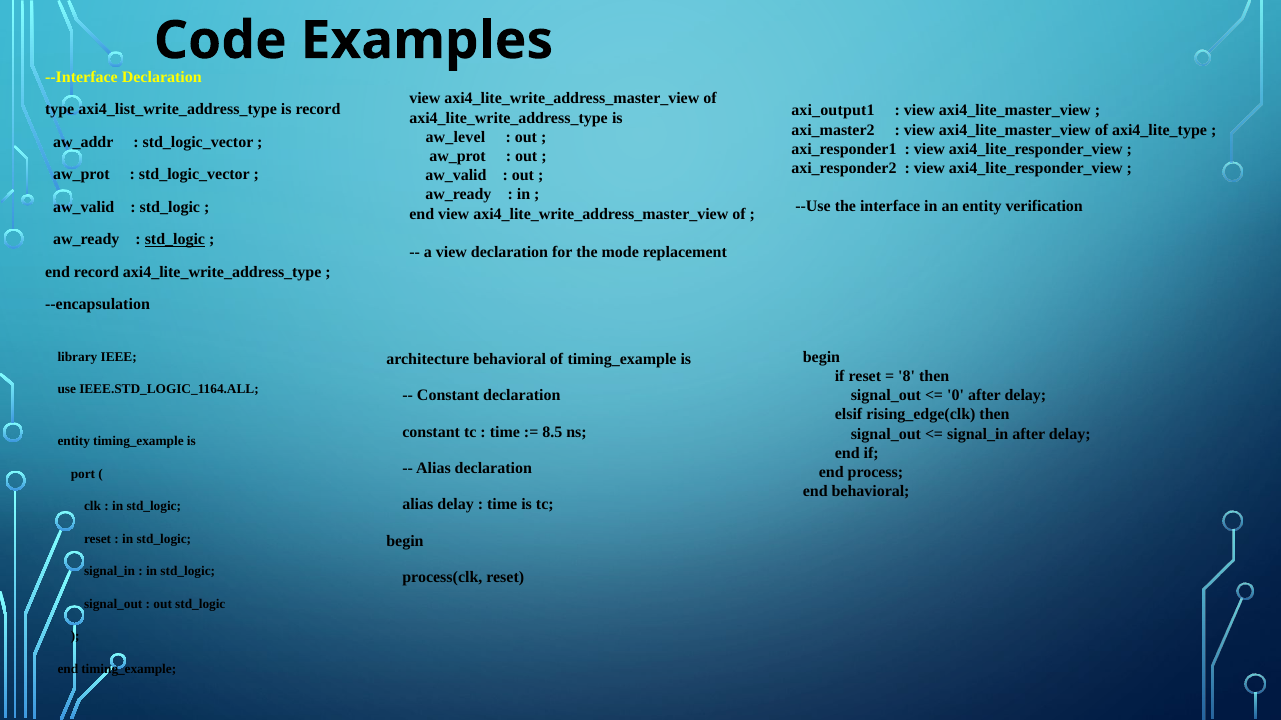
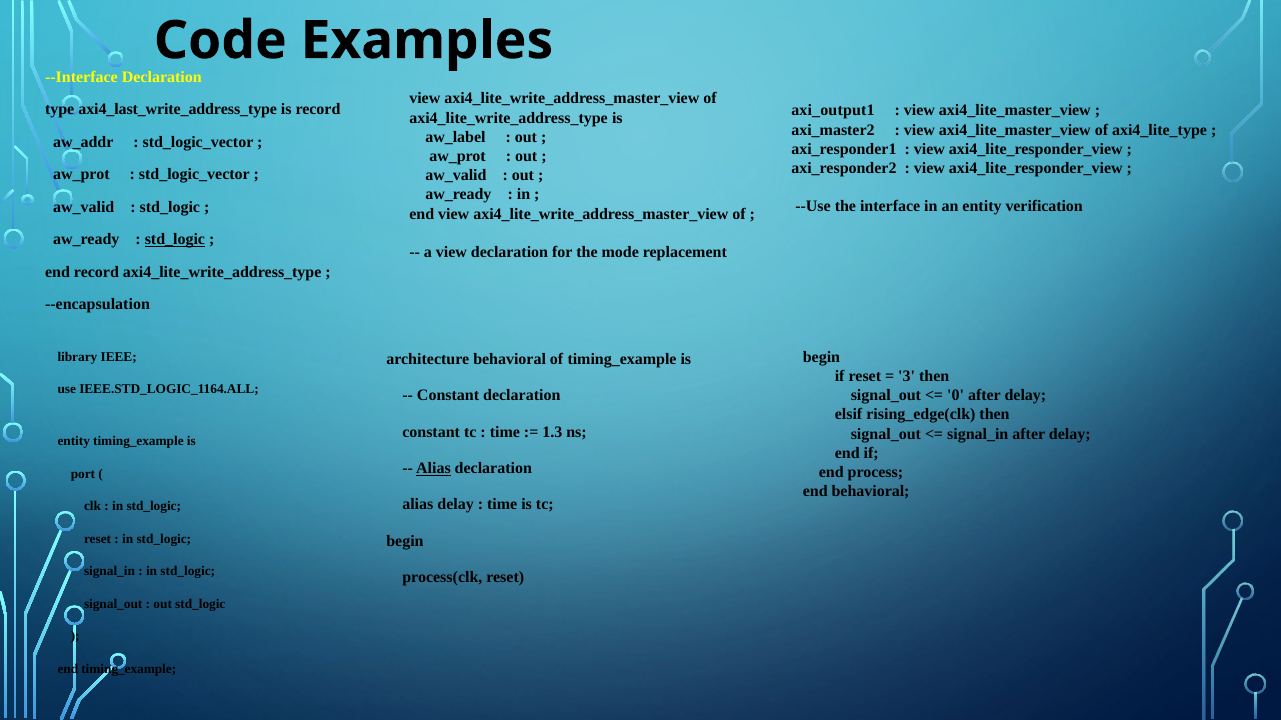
axi4_list_write_address_type: axi4_list_write_address_type -> axi4_last_write_address_type
aw_level: aw_level -> aw_label
8: 8 -> 3
8.5: 8.5 -> 1.3
Alias at (433, 469) underline: none -> present
